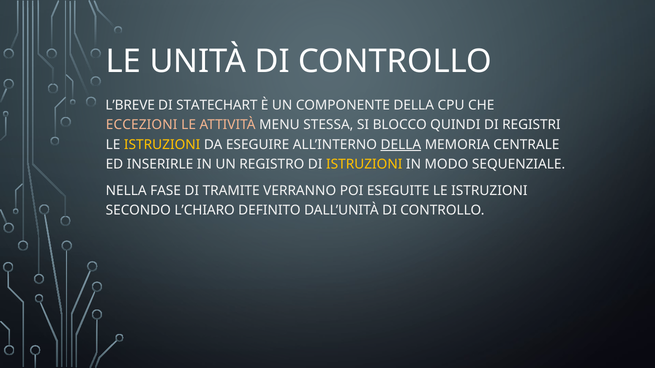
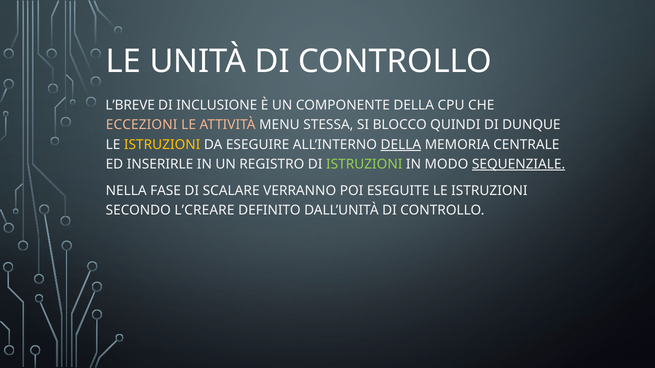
STATECHART: STATECHART -> INCLUSIONE
REGISTRI: REGISTRI -> DUNQUE
ISTRUZIONI at (364, 164) colour: yellow -> light green
SEQUENZIALE underline: none -> present
TRAMITE: TRAMITE -> SCALARE
L’CHIARO: L’CHIARO -> L’CREARE
